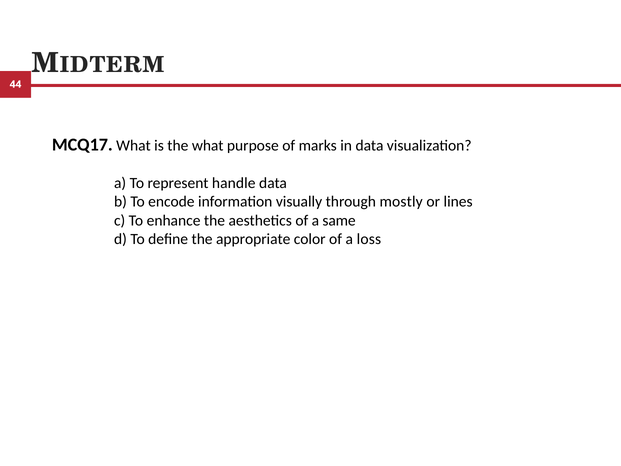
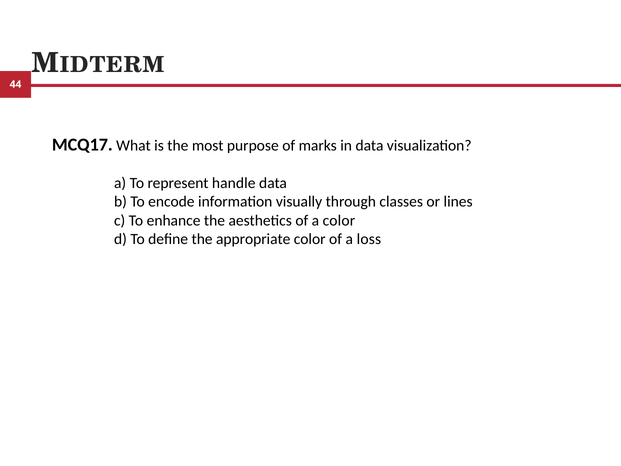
the what: what -> most
mostly: mostly -> classes
a same: same -> color
